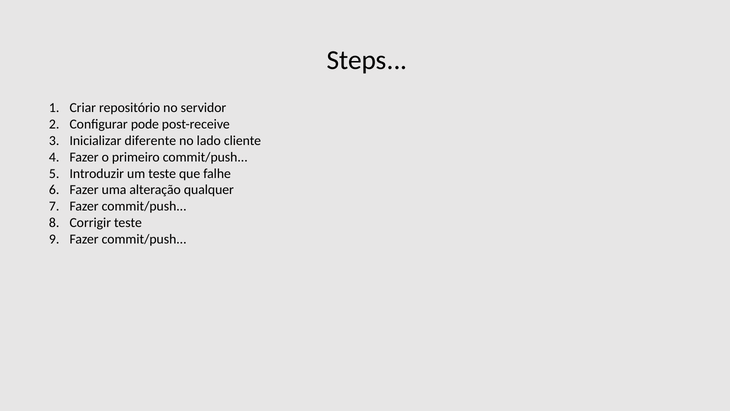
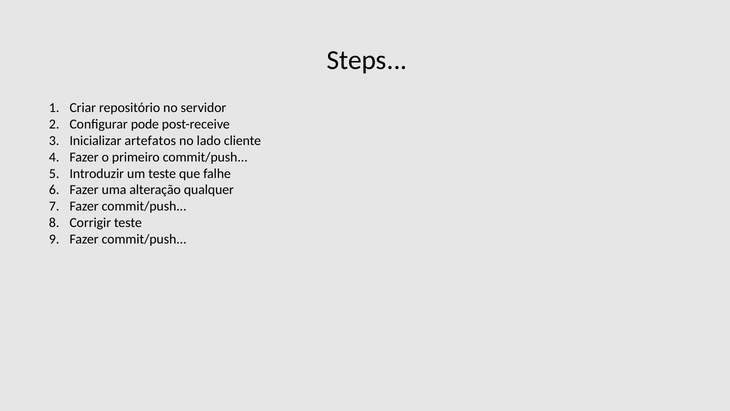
diferente: diferente -> artefatos
